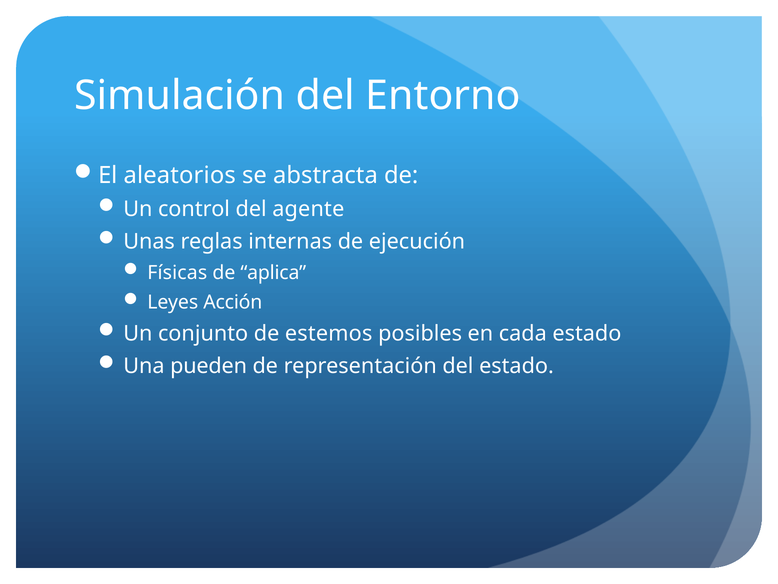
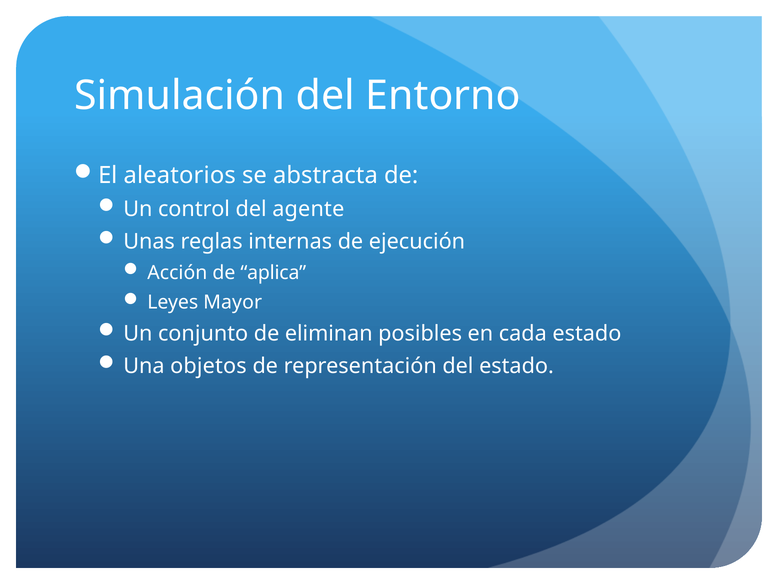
Físicas: Físicas -> Acción
Acción: Acción -> Mayor
estemos: estemos -> eliminan
pueden: pueden -> objetos
